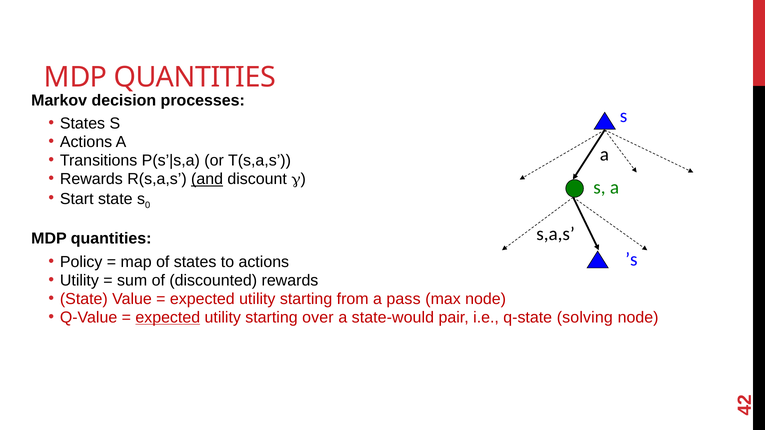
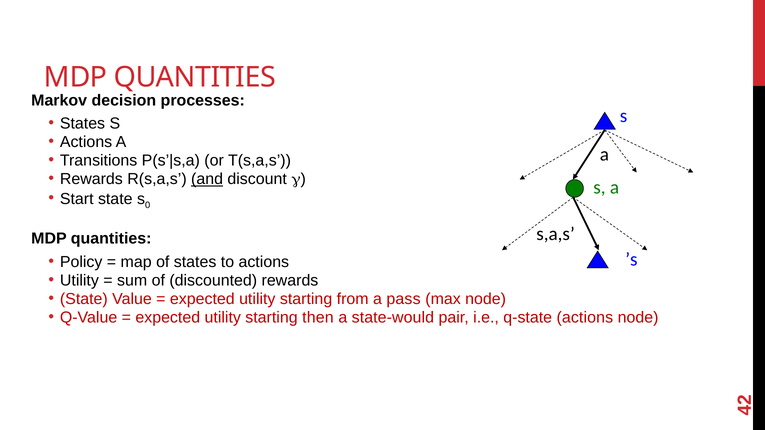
expected at (168, 318) underline: present -> none
over: over -> then
q-state solving: solving -> actions
